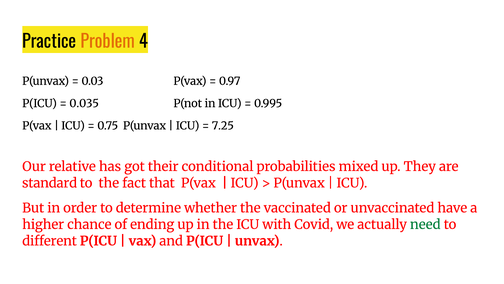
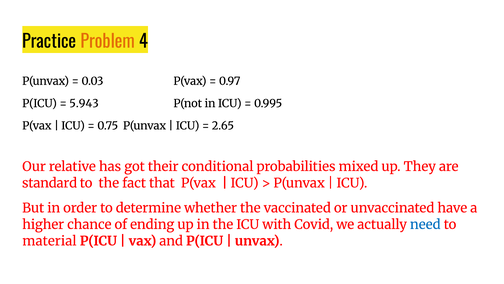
0.035: 0.035 -> 5.943
7.25: 7.25 -> 2.65
need colour: green -> blue
different: different -> material
